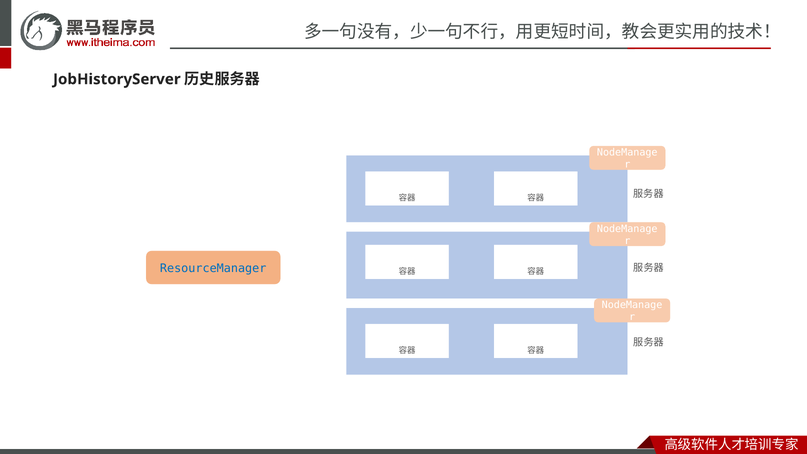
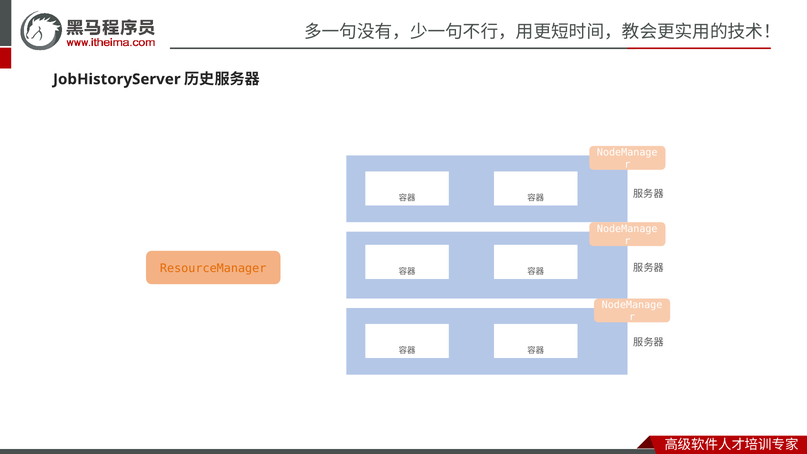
ResourceManager colour: blue -> orange
